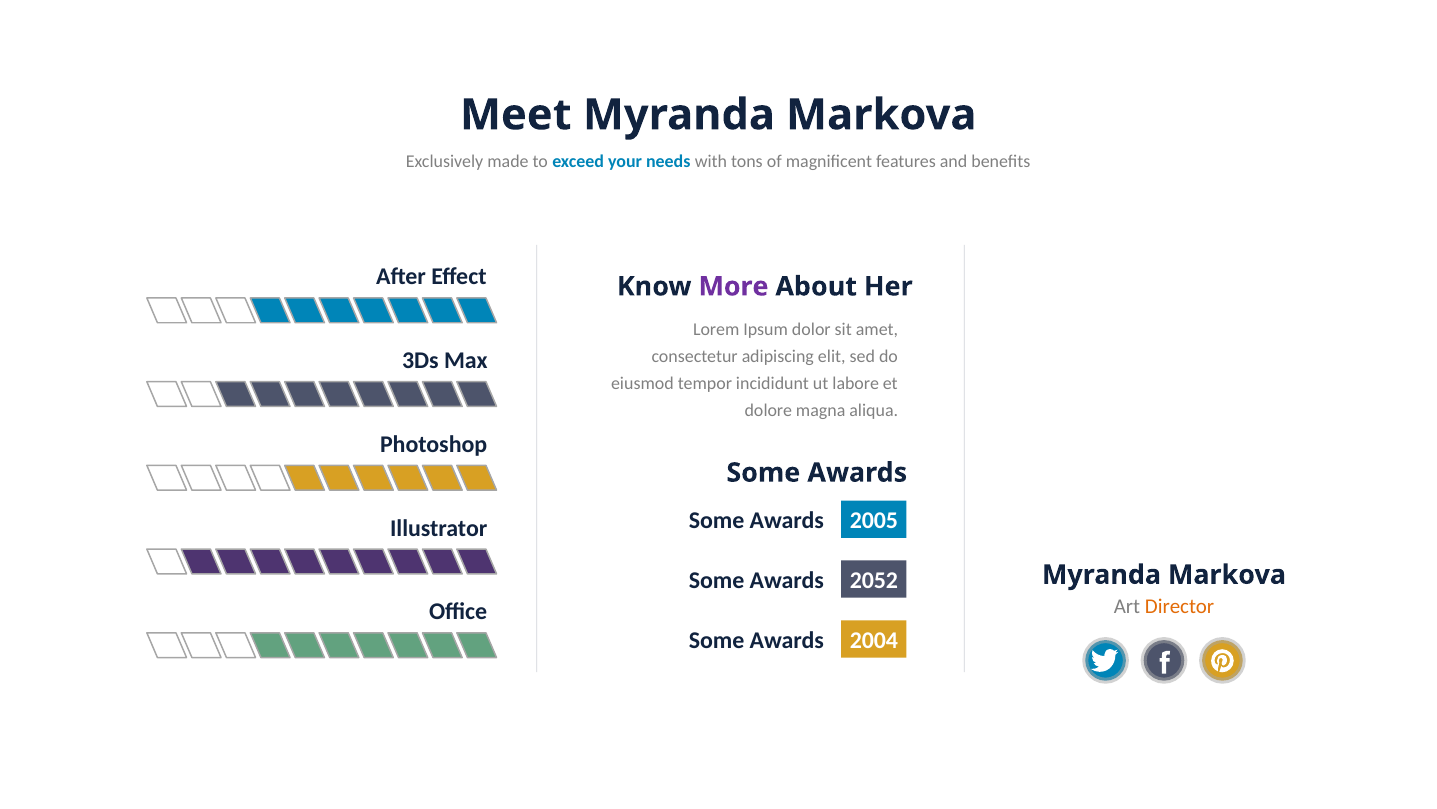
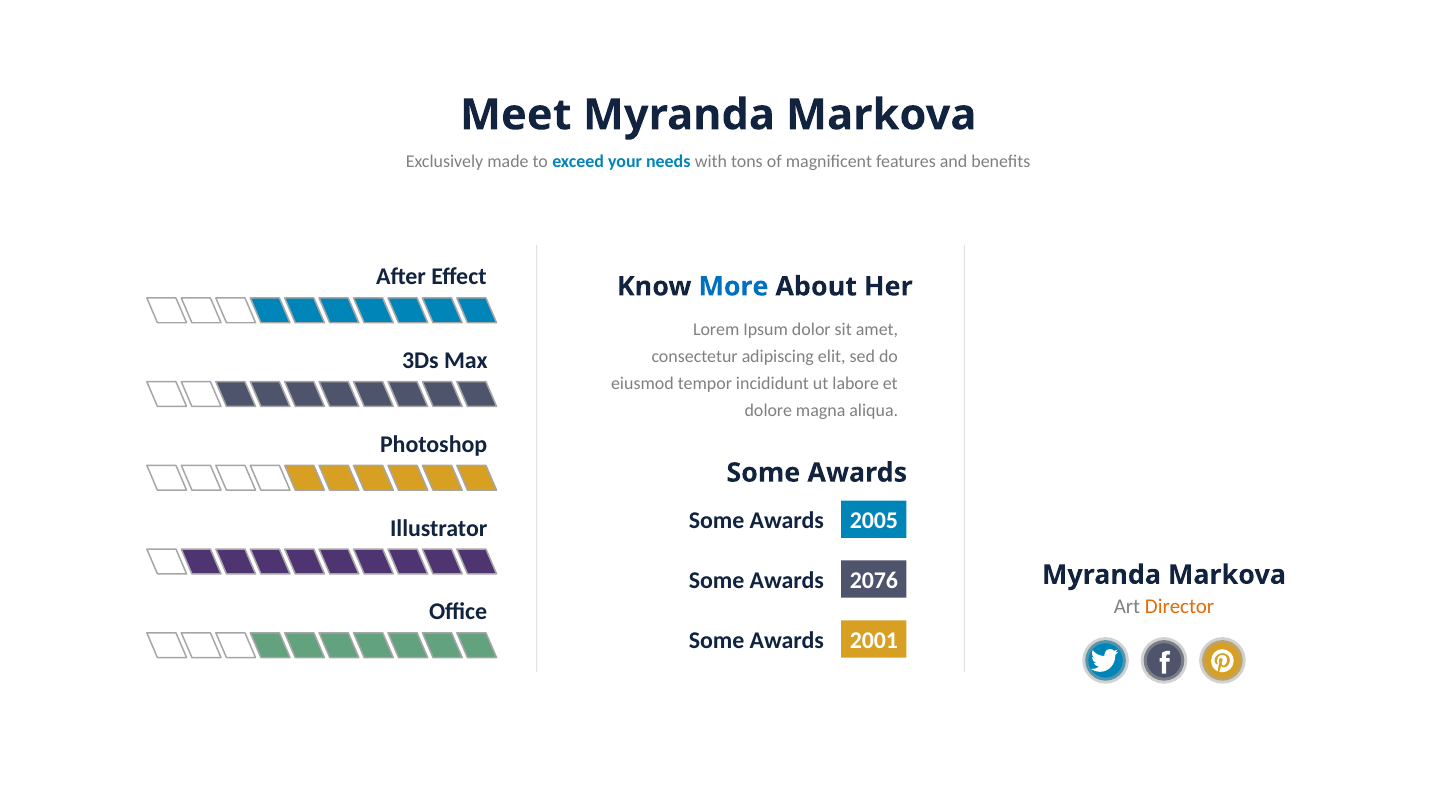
More colour: purple -> blue
2052: 2052 -> 2076
2004: 2004 -> 2001
